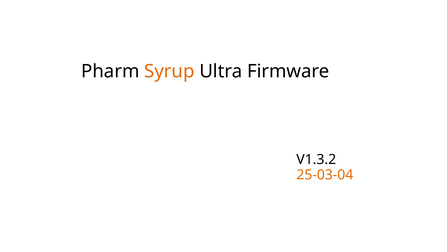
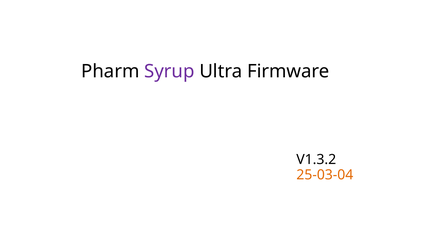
Syrup colour: orange -> purple
